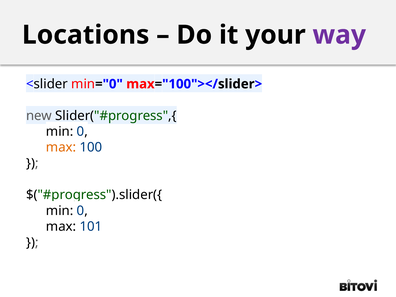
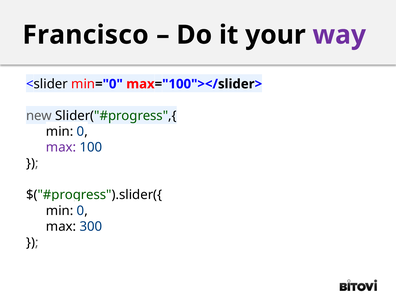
Locations: Locations -> Francisco
max at (61, 147) colour: orange -> purple
101: 101 -> 300
